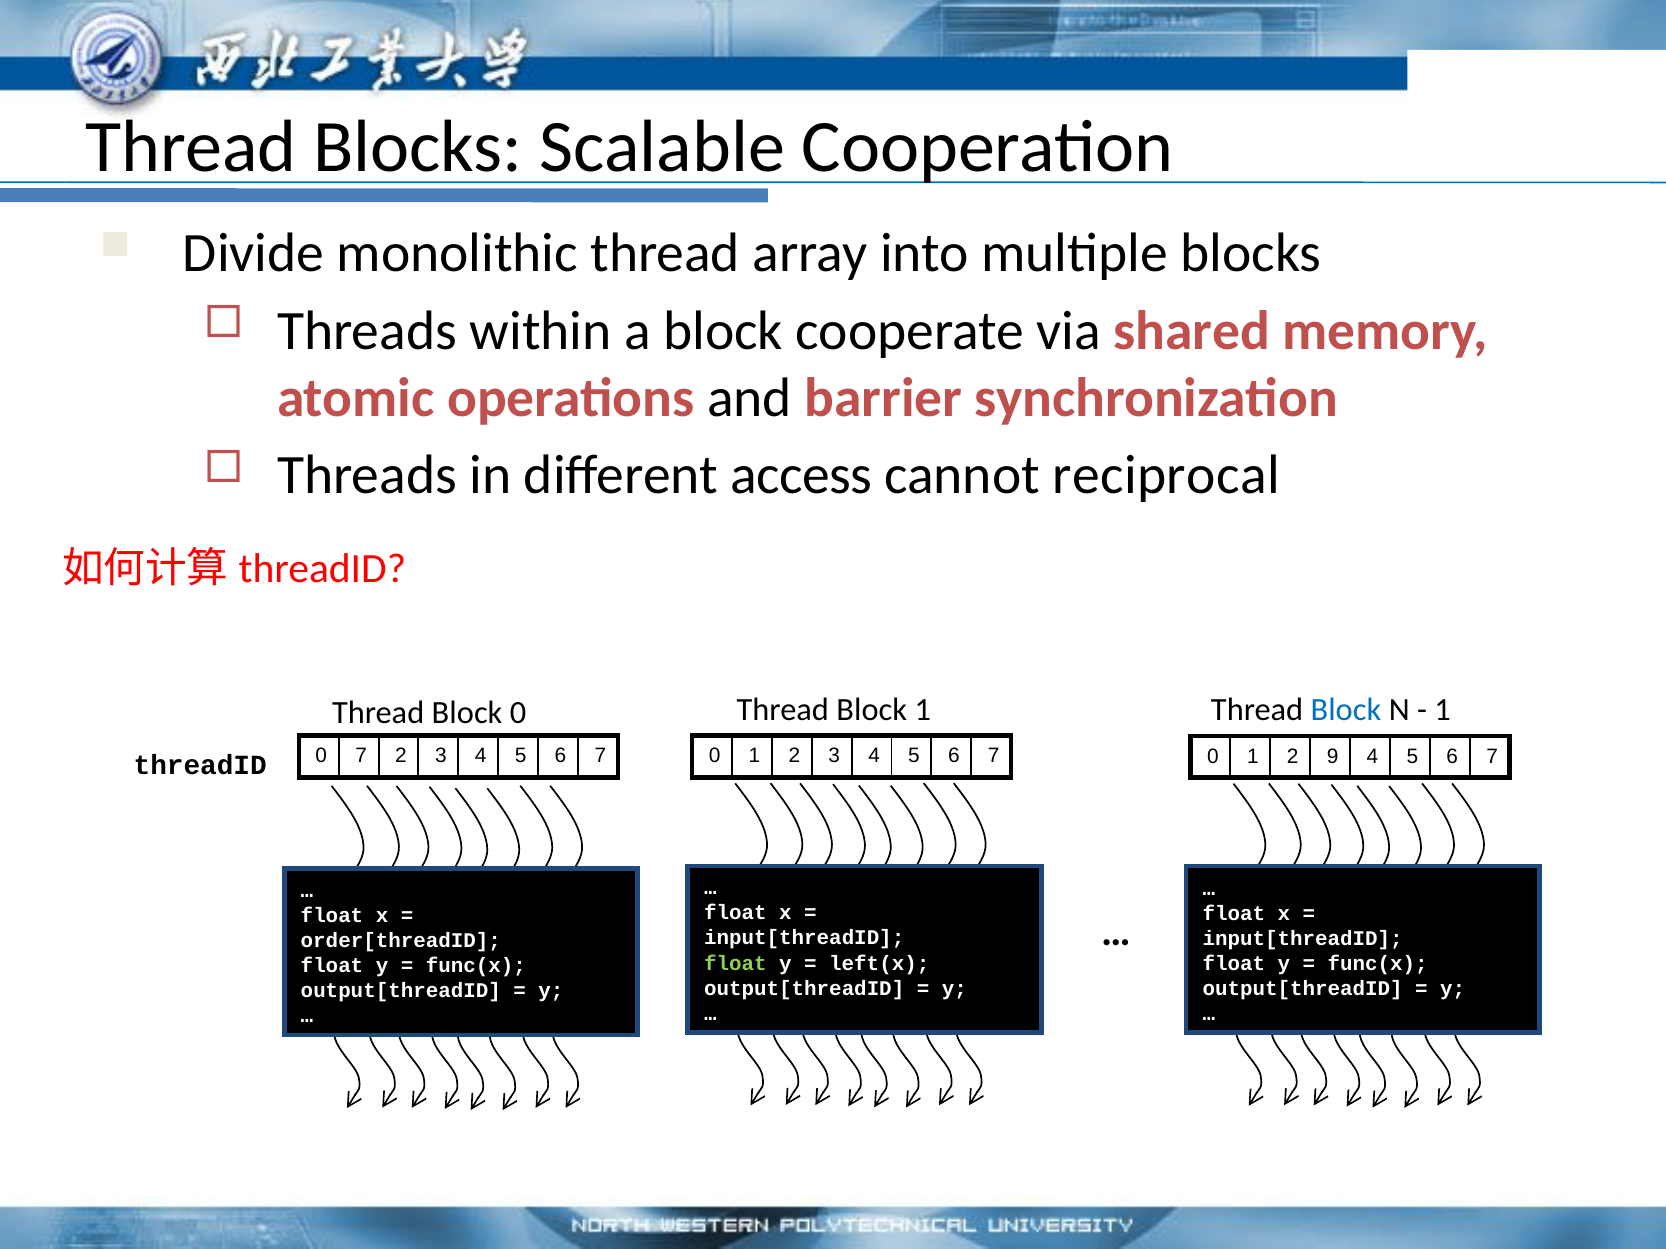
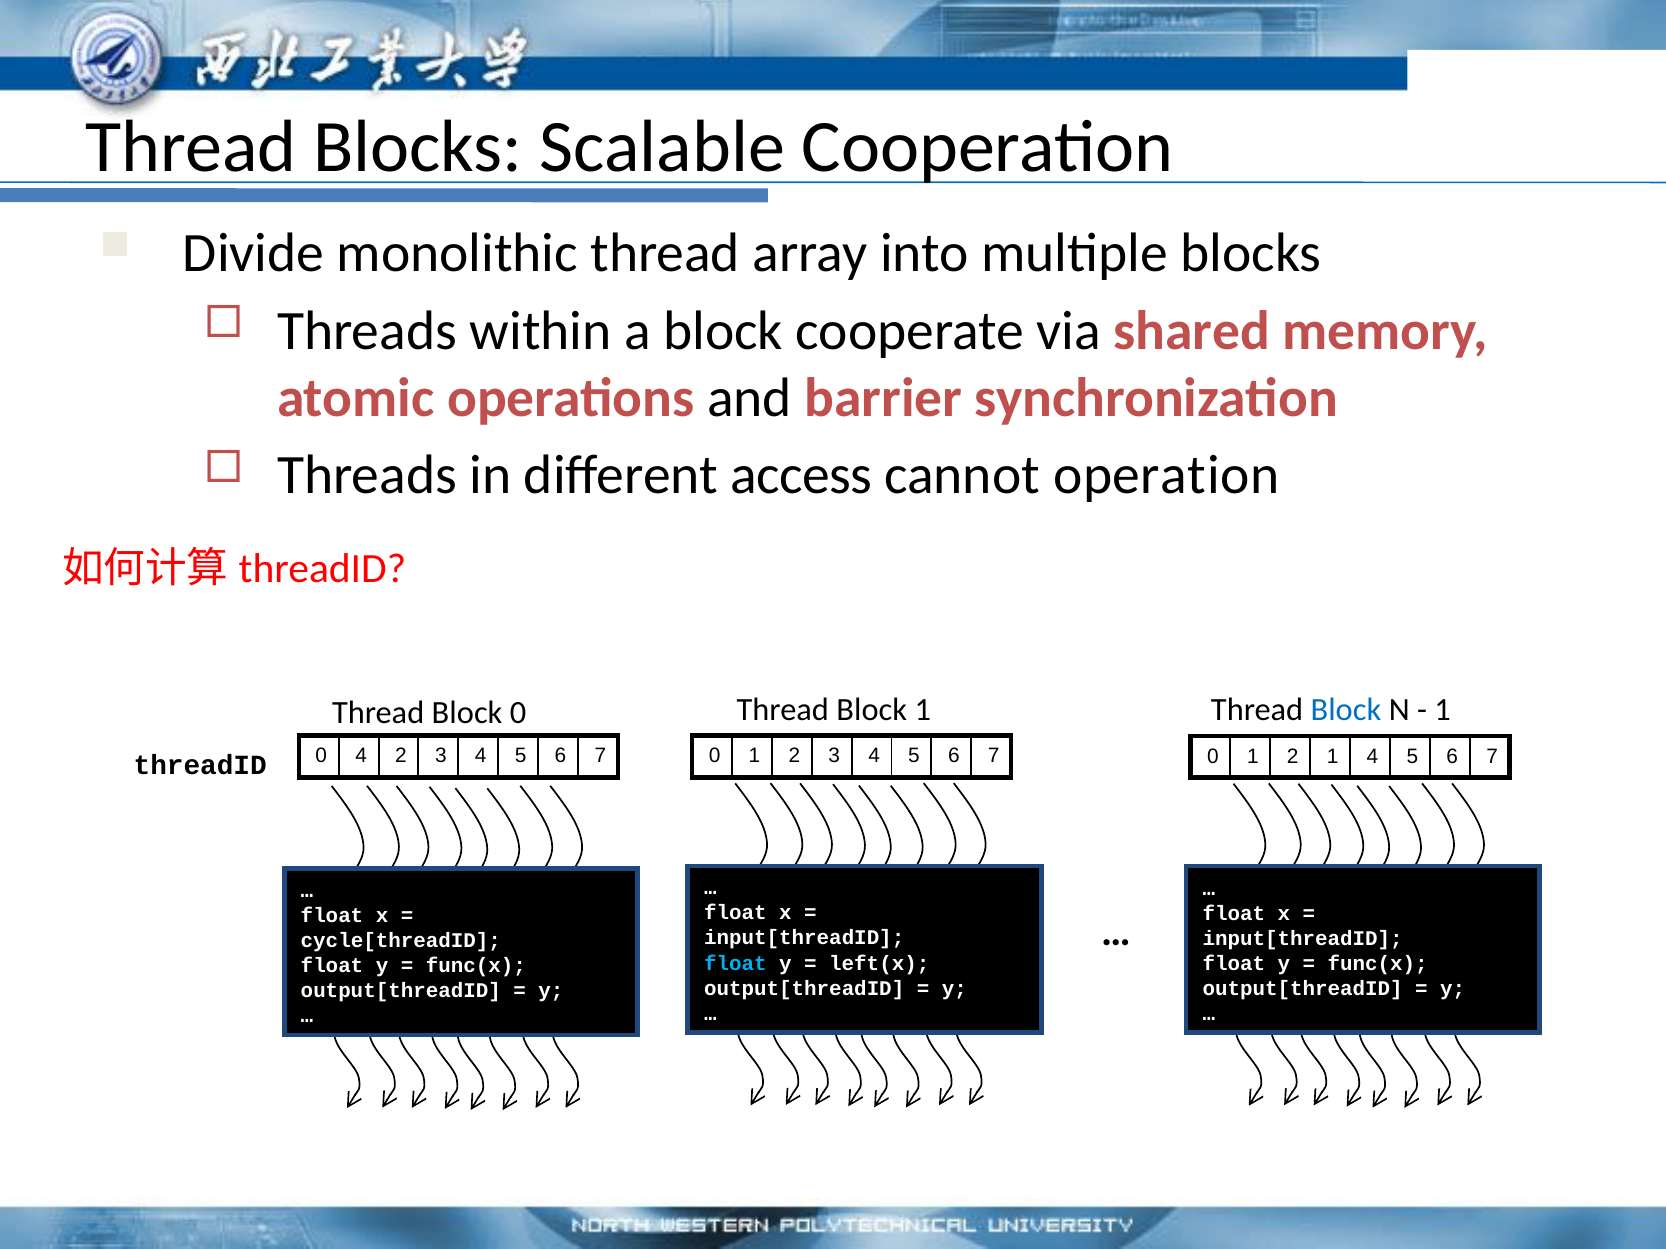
reciprocal: reciprocal -> operation
0 7: 7 -> 4
2 9: 9 -> 1
order[threadID: order[threadID -> cycle[threadID
float at (735, 964) colour: light green -> light blue
